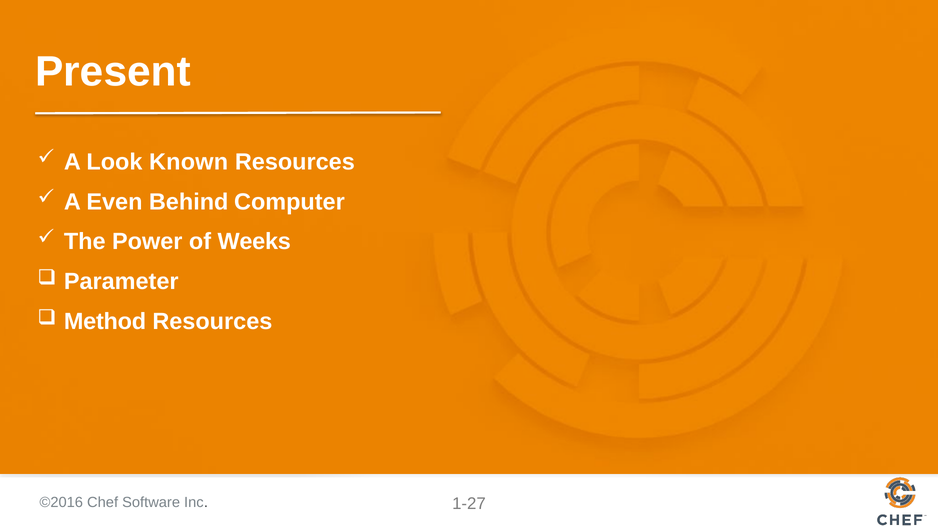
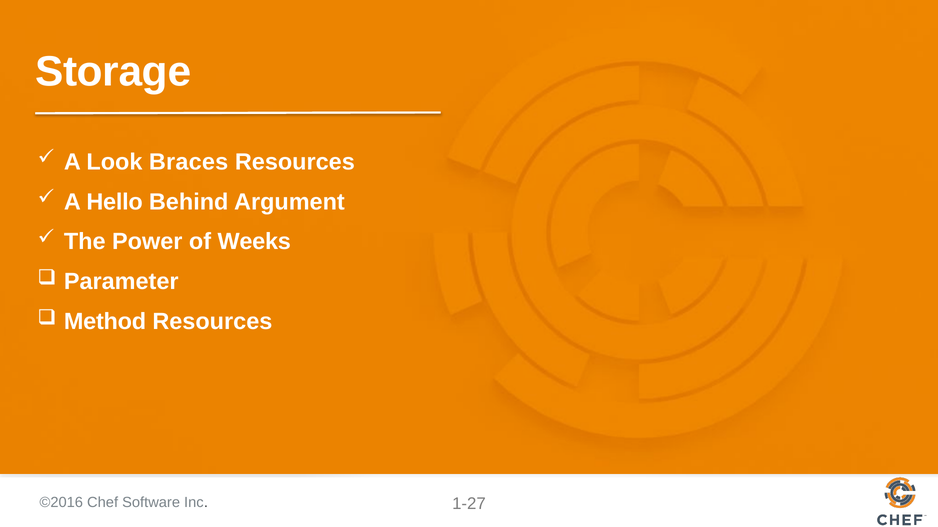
Present: Present -> Storage
Known: Known -> Braces
Even: Even -> Hello
Computer: Computer -> Argument
